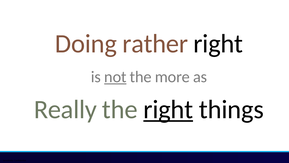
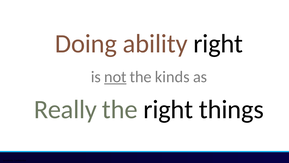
rather: rather -> ability
more: more -> kinds
right at (168, 109) underline: present -> none
